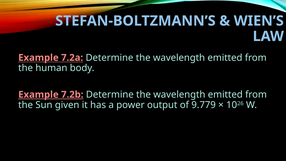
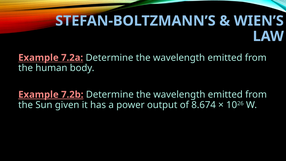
9.779: 9.779 -> 8.674
